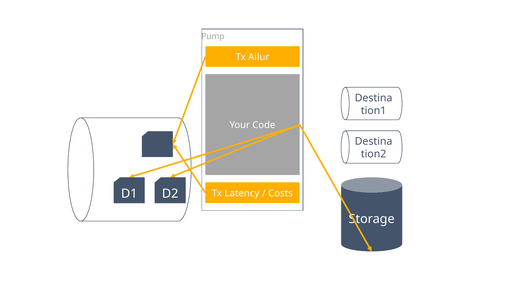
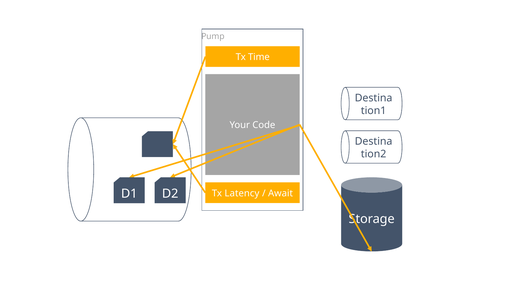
Ailur: Ailur -> Time
Costs: Costs -> Await
